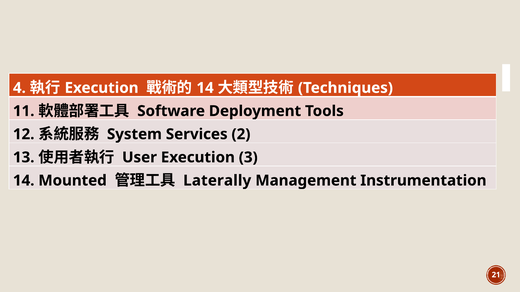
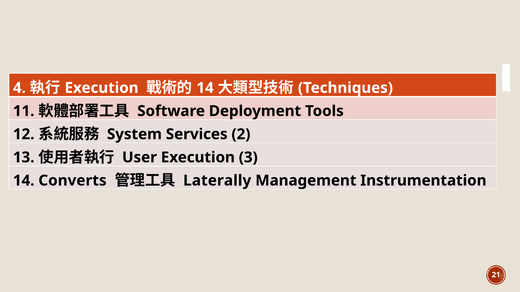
Mounted: Mounted -> Converts
